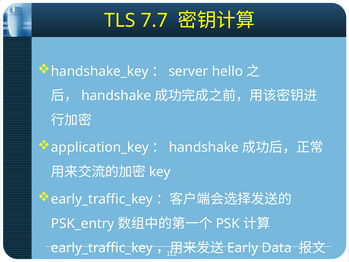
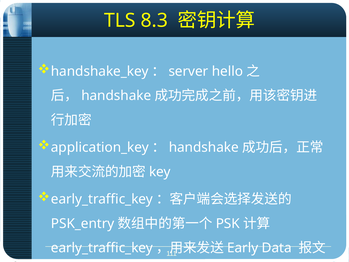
7.7: 7.7 -> 8.3
